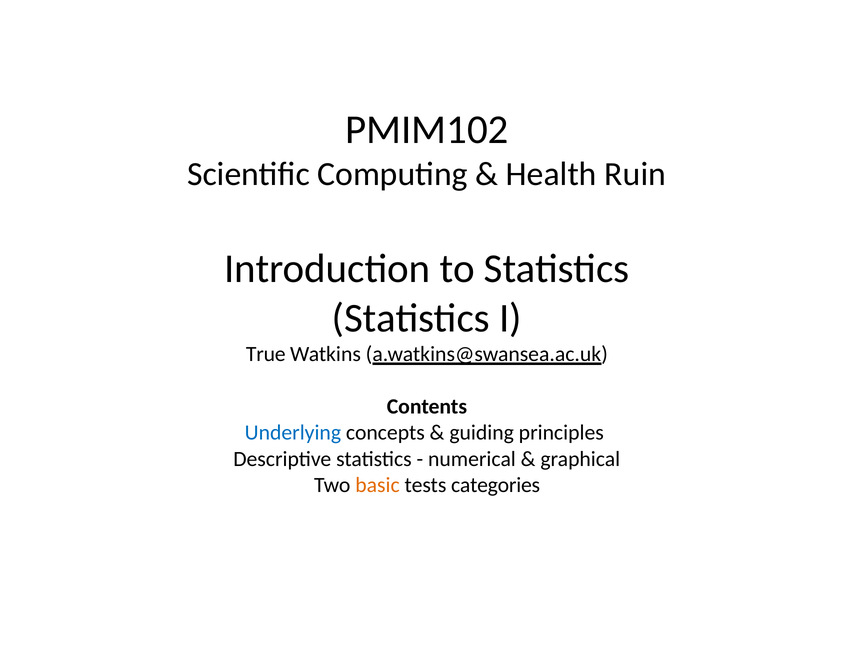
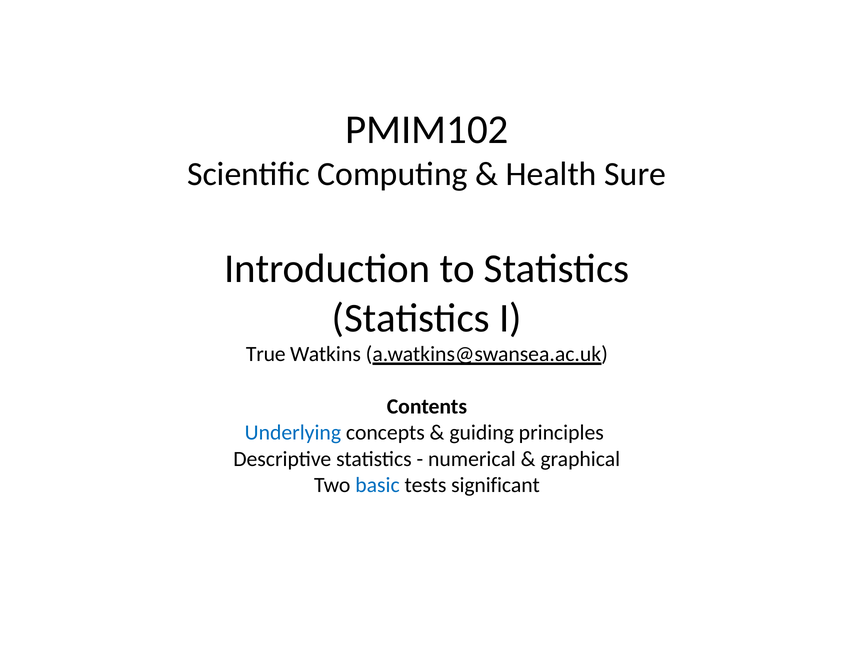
Ruin: Ruin -> Sure
basic colour: orange -> blue
categories: categories -> significant
